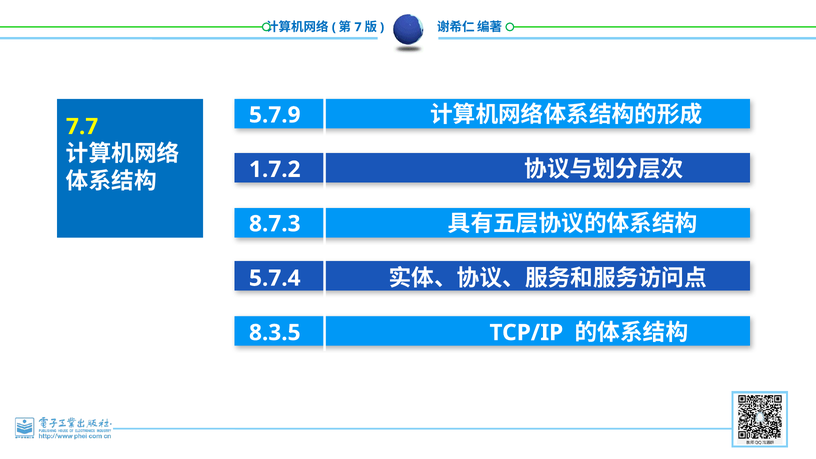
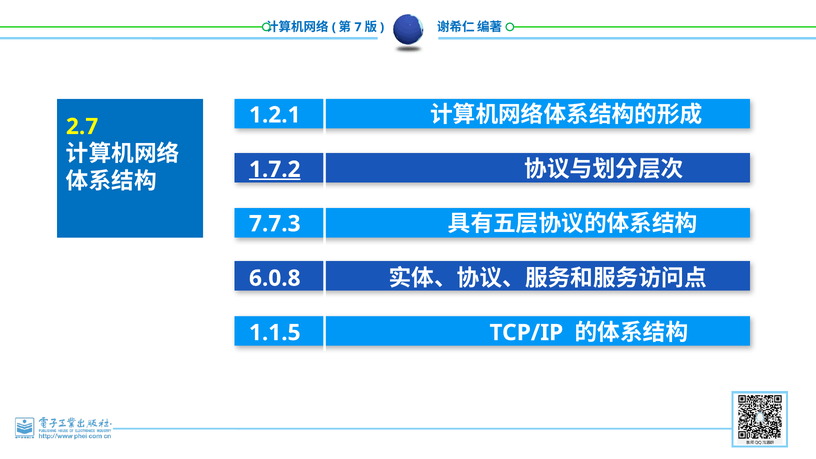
5.7.9: 5.7.9 -> 1.2.1
7.7: 7.7 -> 2.7
1.7.2 underline: none -> present
8.7.3: 8.7.3 -> 7.7.3
5.7.4: 5.7.4 -> 6.0.8
8.3.5: 8.3.5 -> 1.1.5
